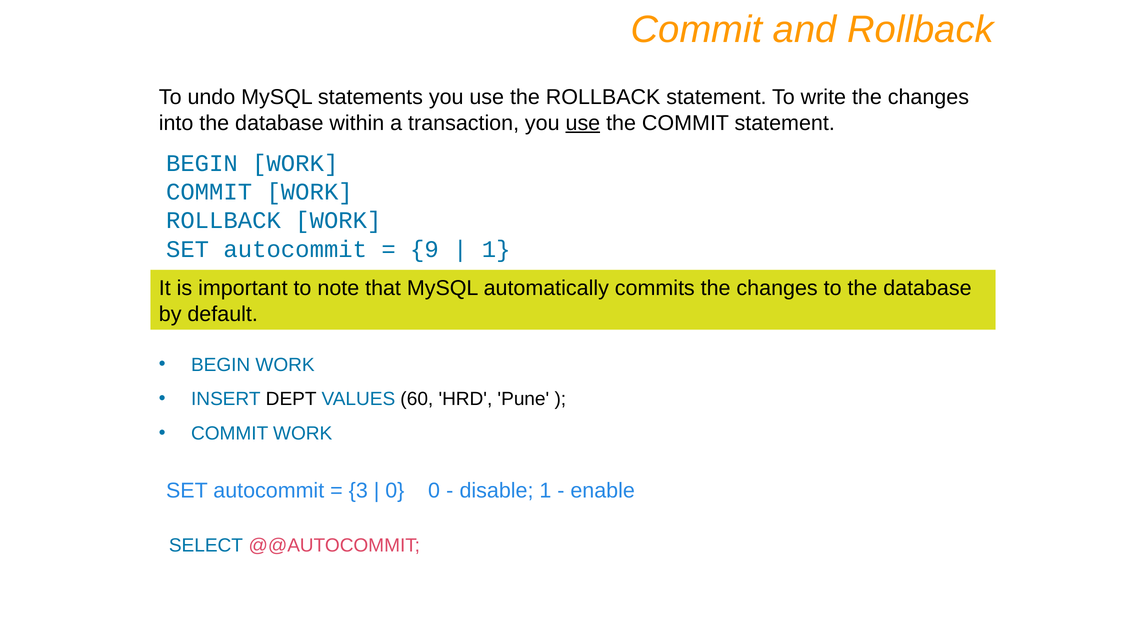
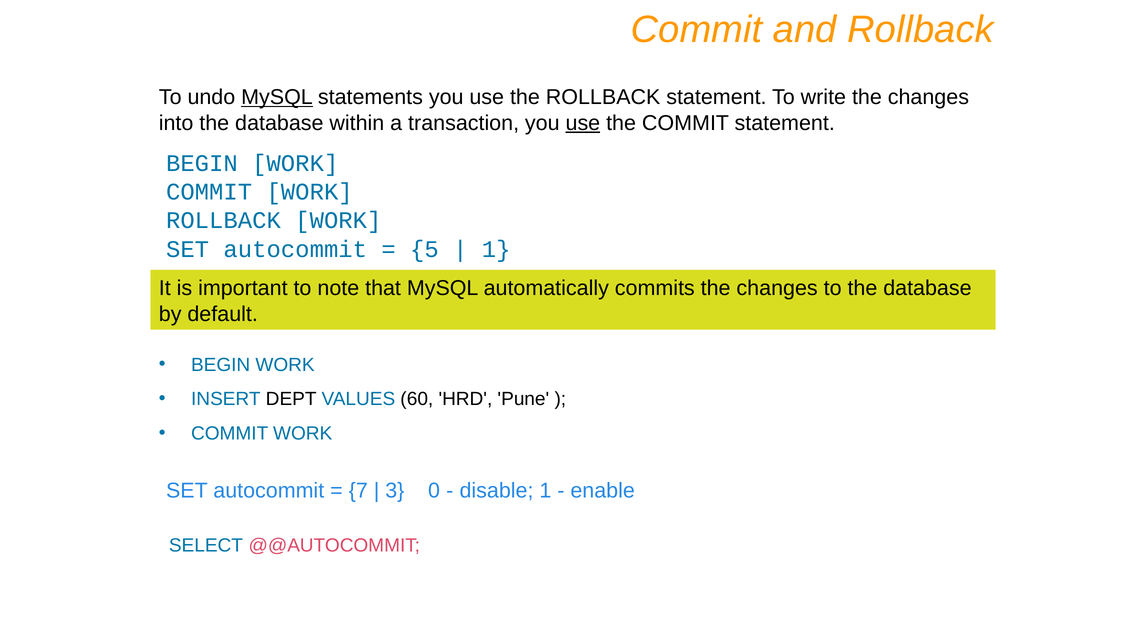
MySQL at (277, 97) underline: none -> present
9: 9 -> 5
3: 3 -> 7
0 at (395, 491): 0 -> 3
